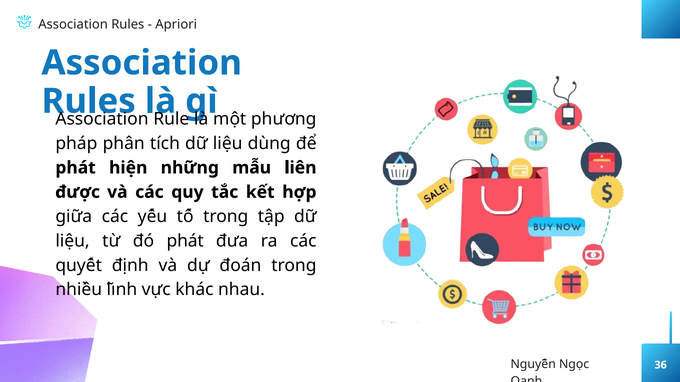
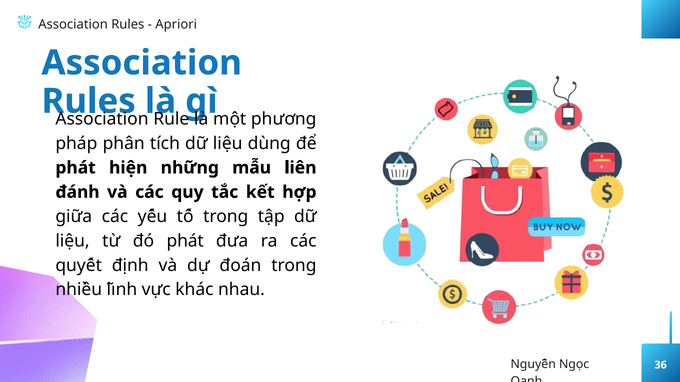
được: được -> đánh
